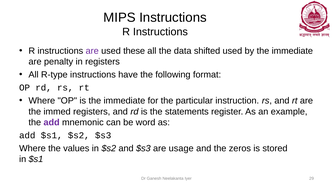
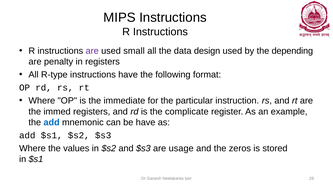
these: these -> small
shifted: shifted -> design
by the immediate: immediate -> depending
statements: statements -> complicate
add at (52, 123) colour: purple -> blue
be word: word -> have
